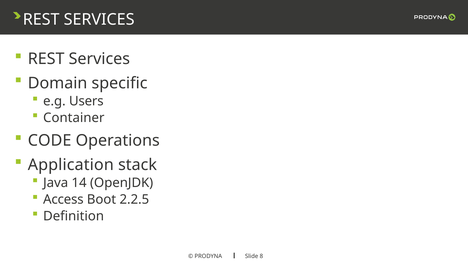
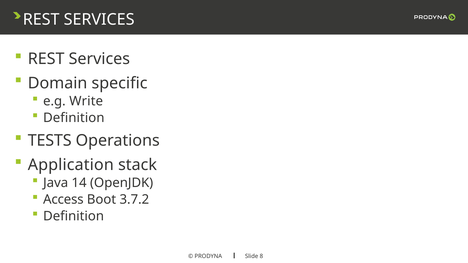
Users: Users -> Write
Container at (74, 118): Container -> Definition
CODE: CODE -> TESTS
2.2.5: 2.2.5 -> 3.7.2
